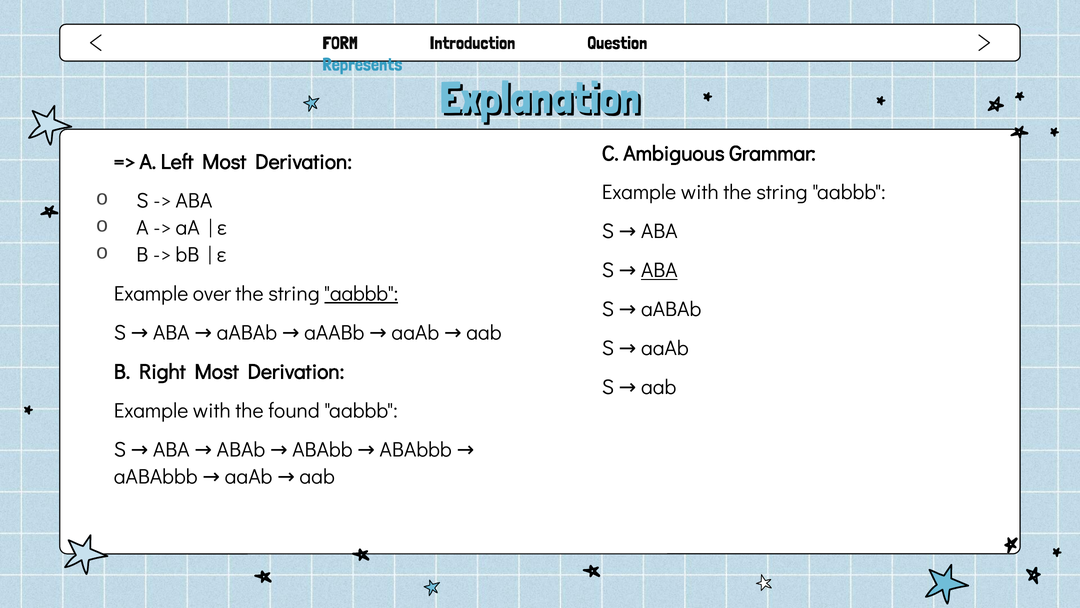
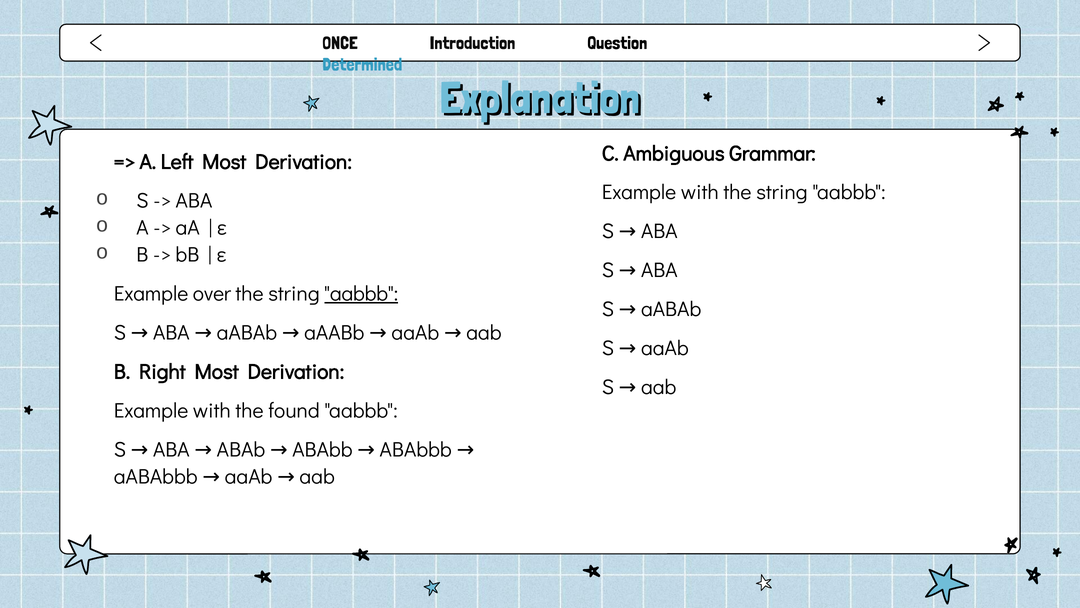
FORM: FORM -> ONCE
Represents: Represents -> Determined
ABA at (659, 270) underline: present -> none
